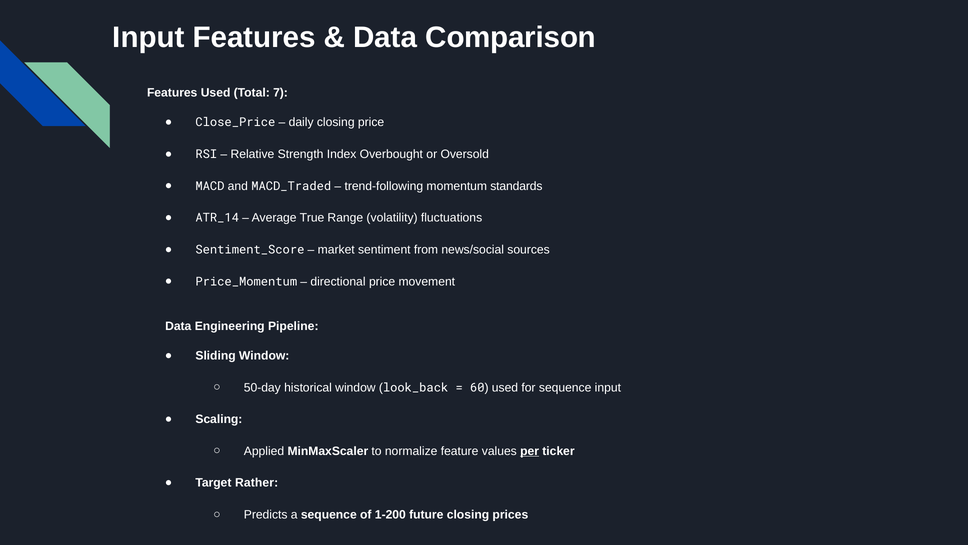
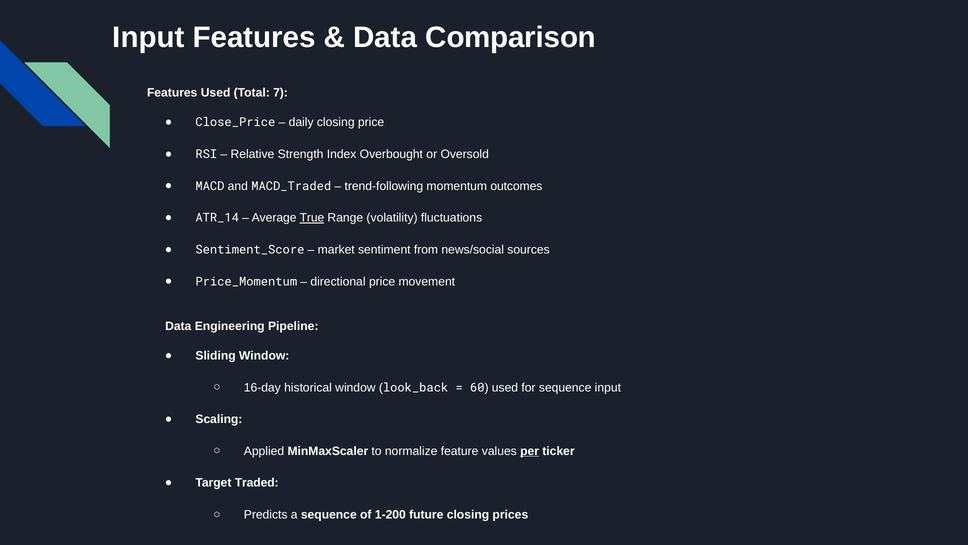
standards: standards -> outcomes
True underline: none -> present
50-day: 50-day -> 16-day
Rather: Rather -> Traded
